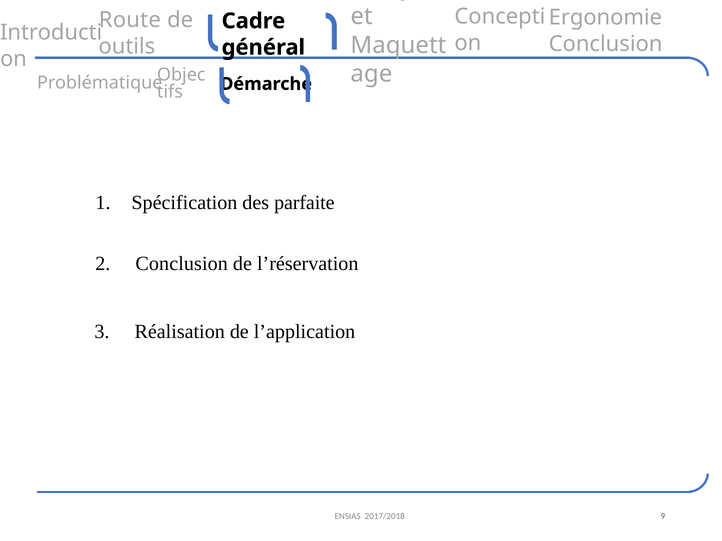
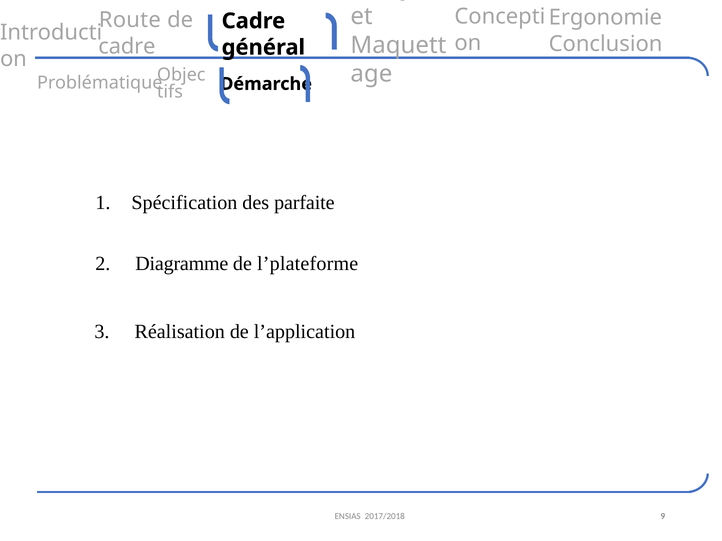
outils at (127, 47): outils -> cadre
2 Conclusion: Conclusion -> Diagramme
l’réservation: l’réservation -> l’plateforme
